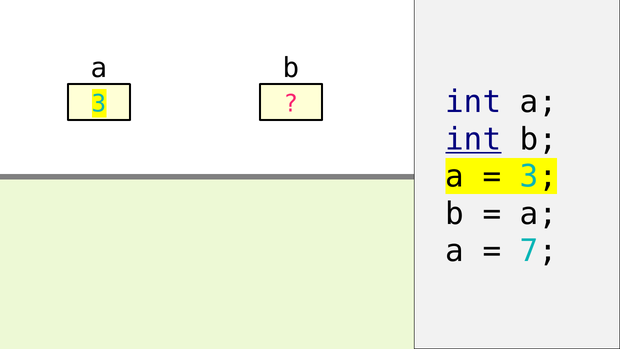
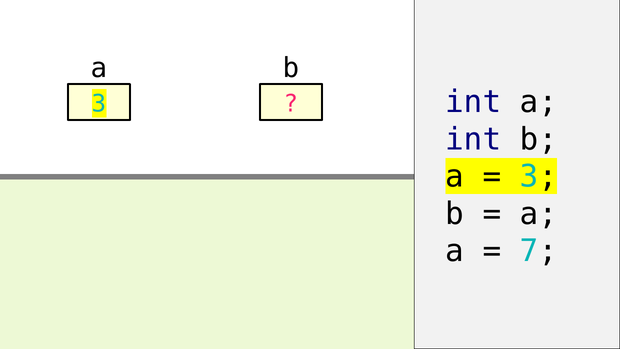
int at (473, 139) underline: present -> none
